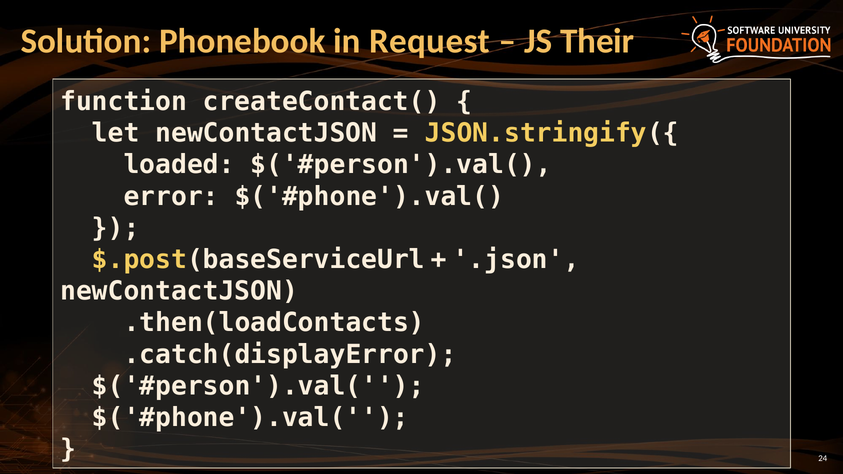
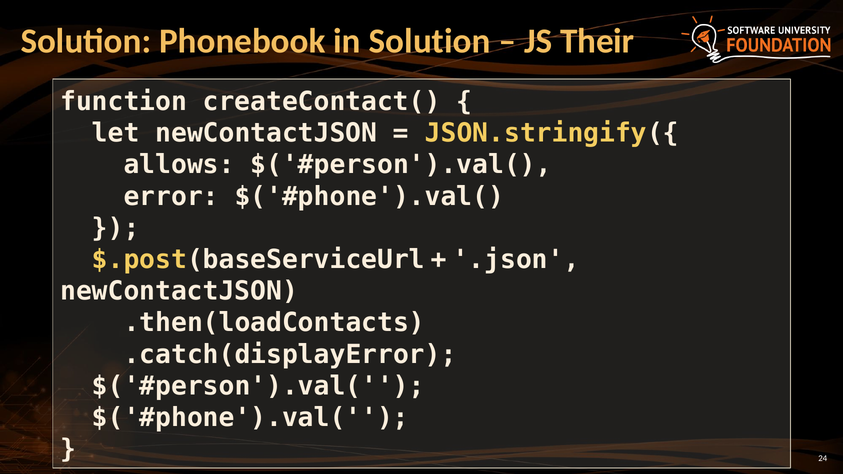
in Request: Request -> Solution
loaded: loaded -> allows
